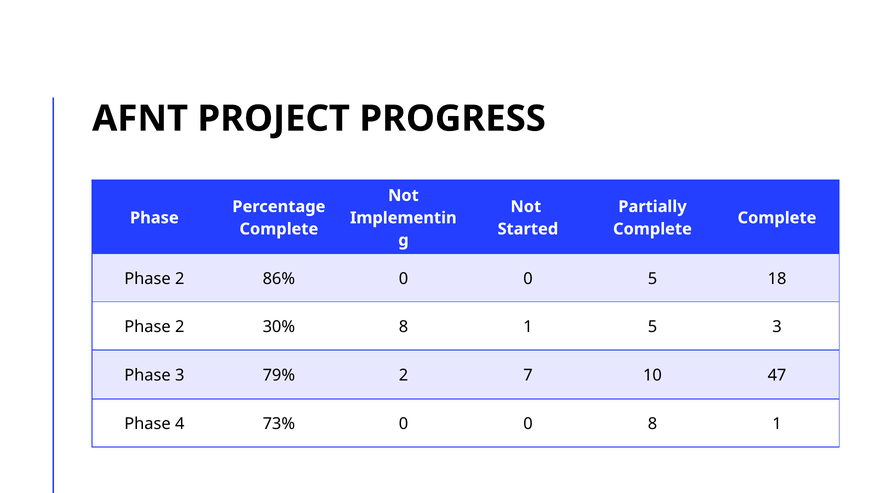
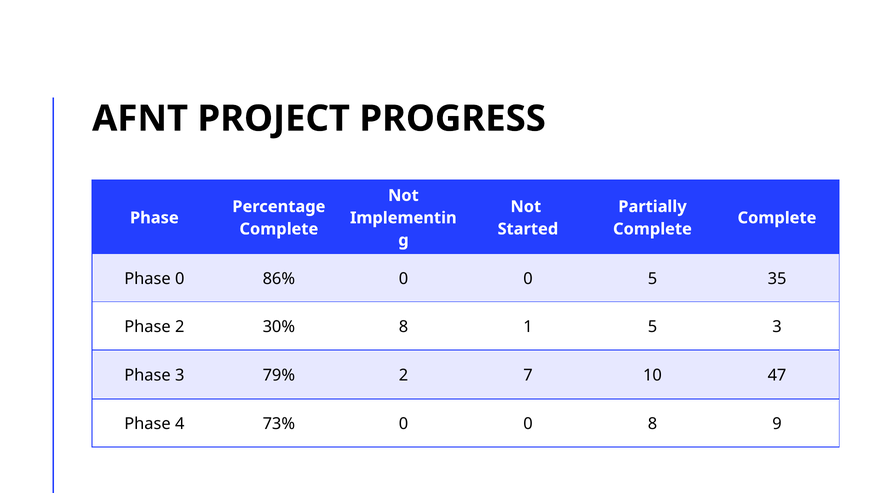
2 at (180, 279): 2 -> 0
18: 18 -> 35
0 8 1: 1 -> 9
